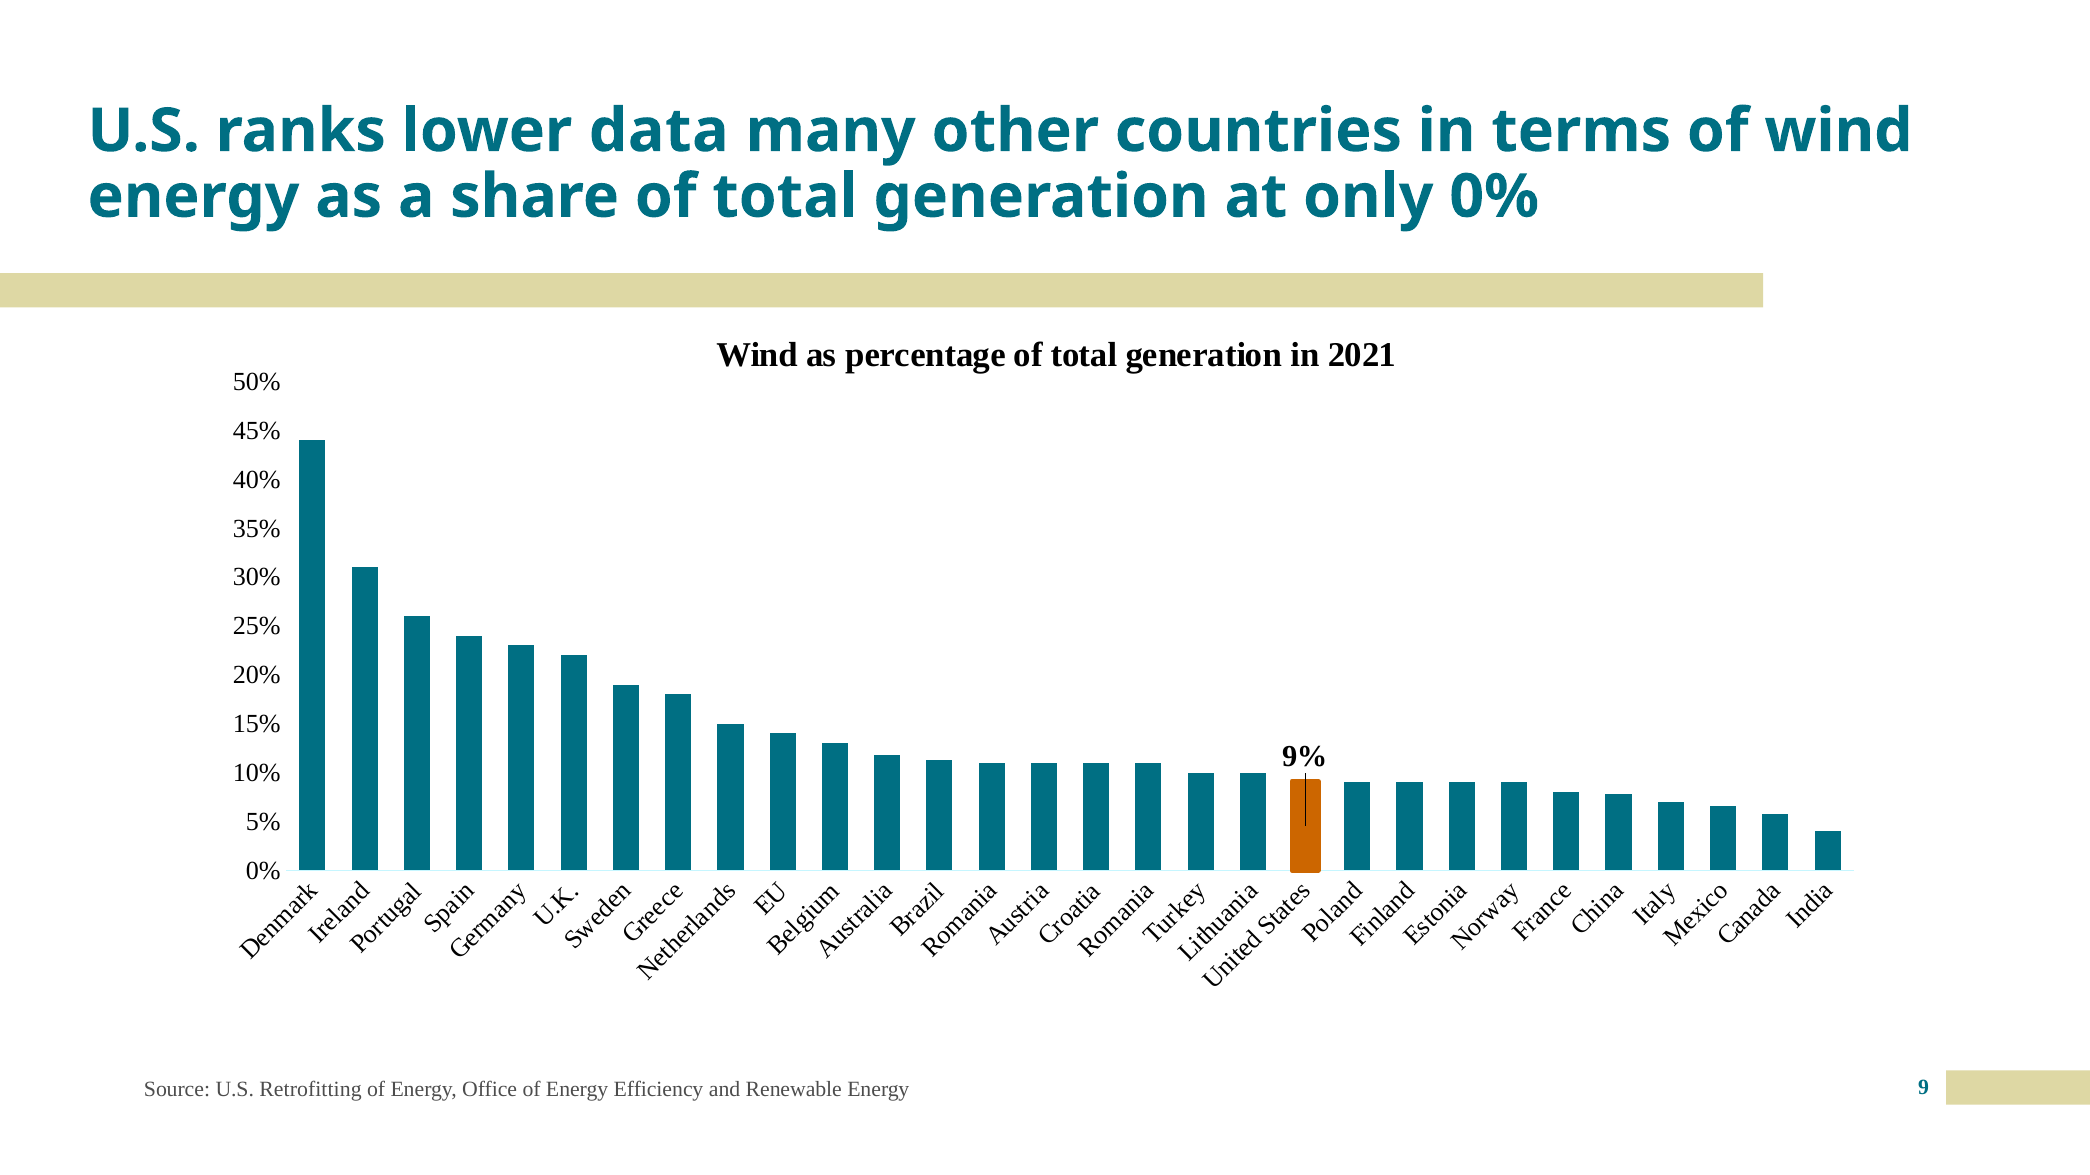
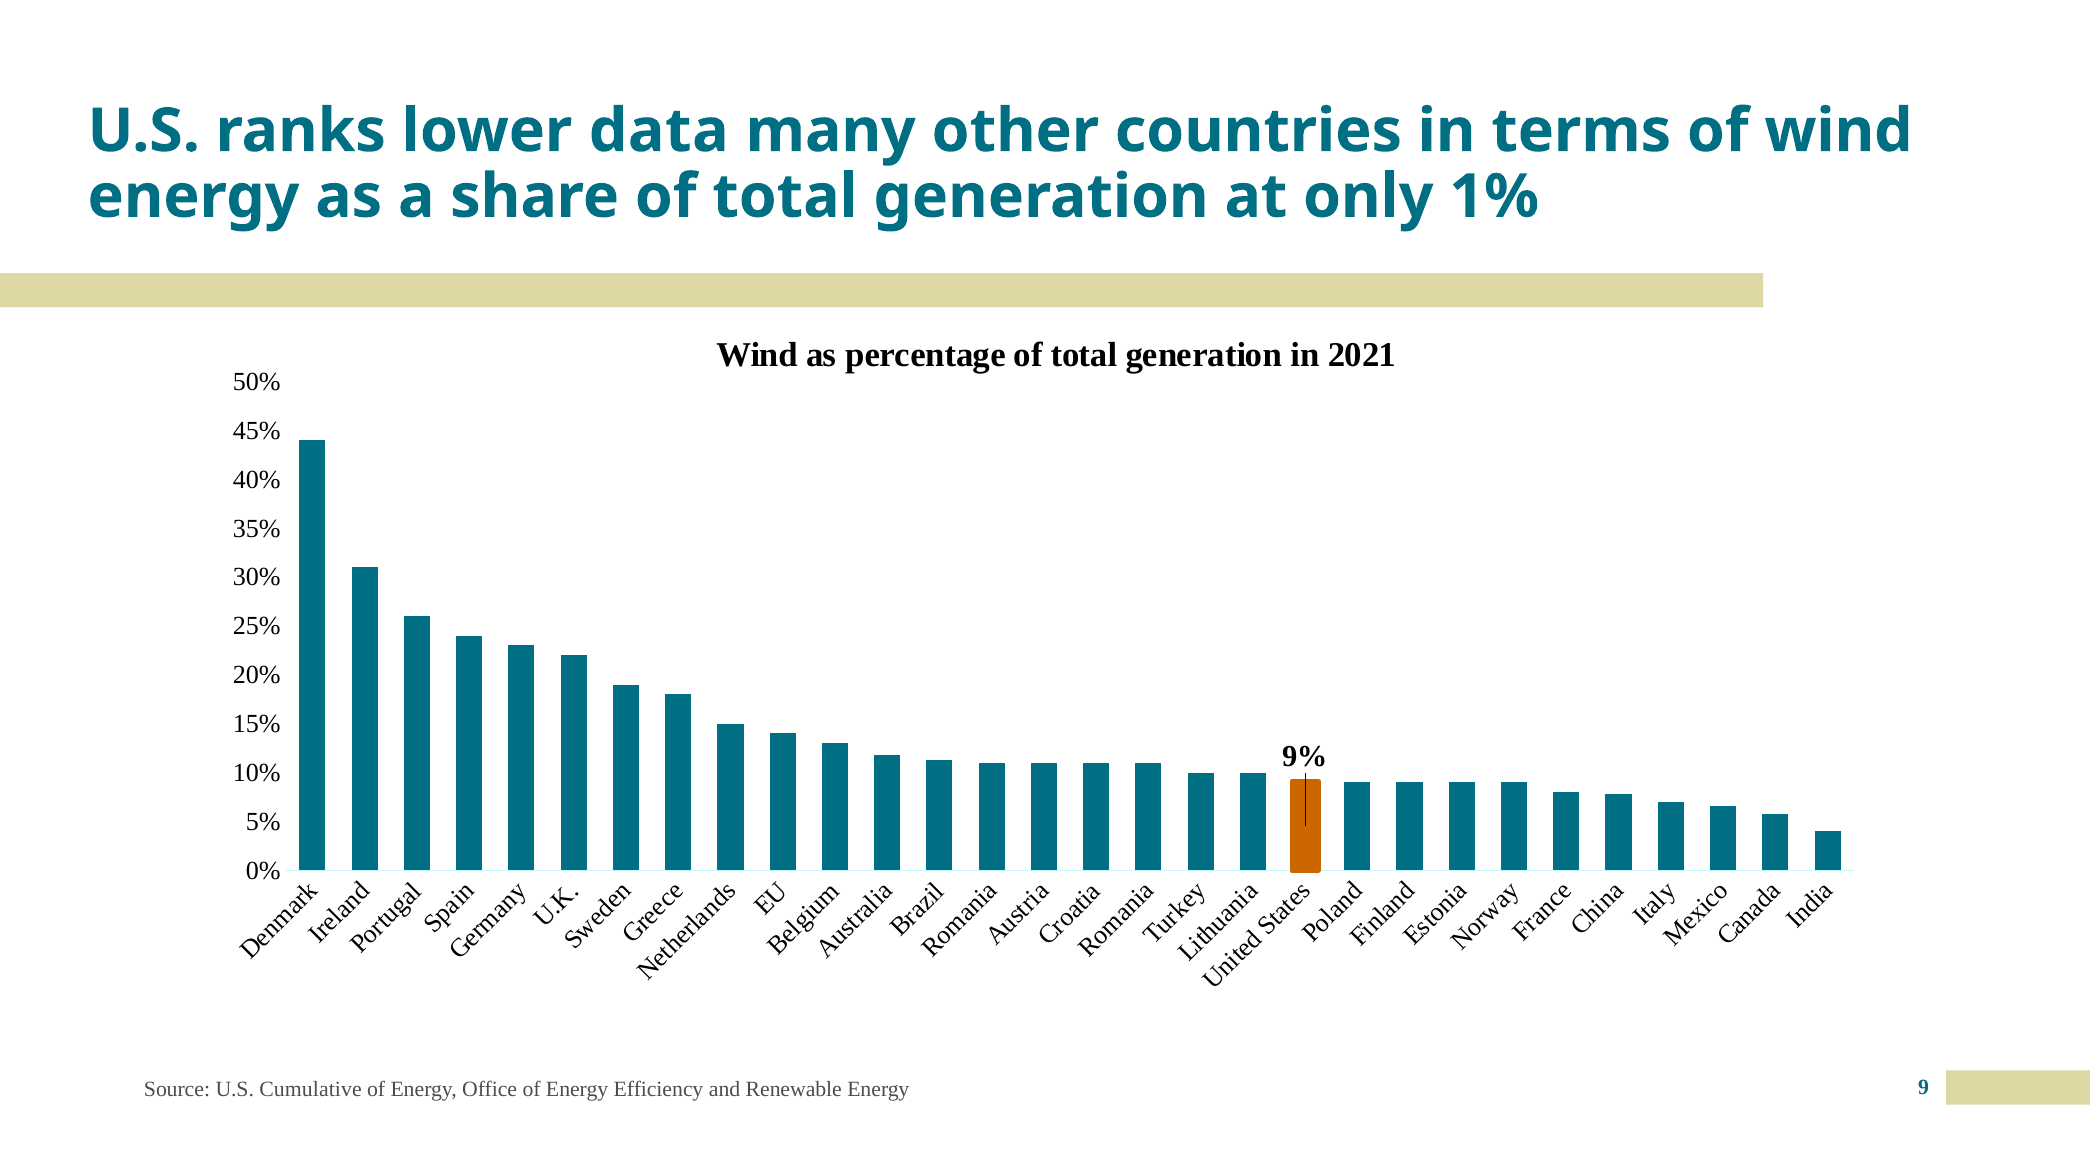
only 0%: 0% -> 1%
Retrofitting: Retrofitting -> Cumulative
